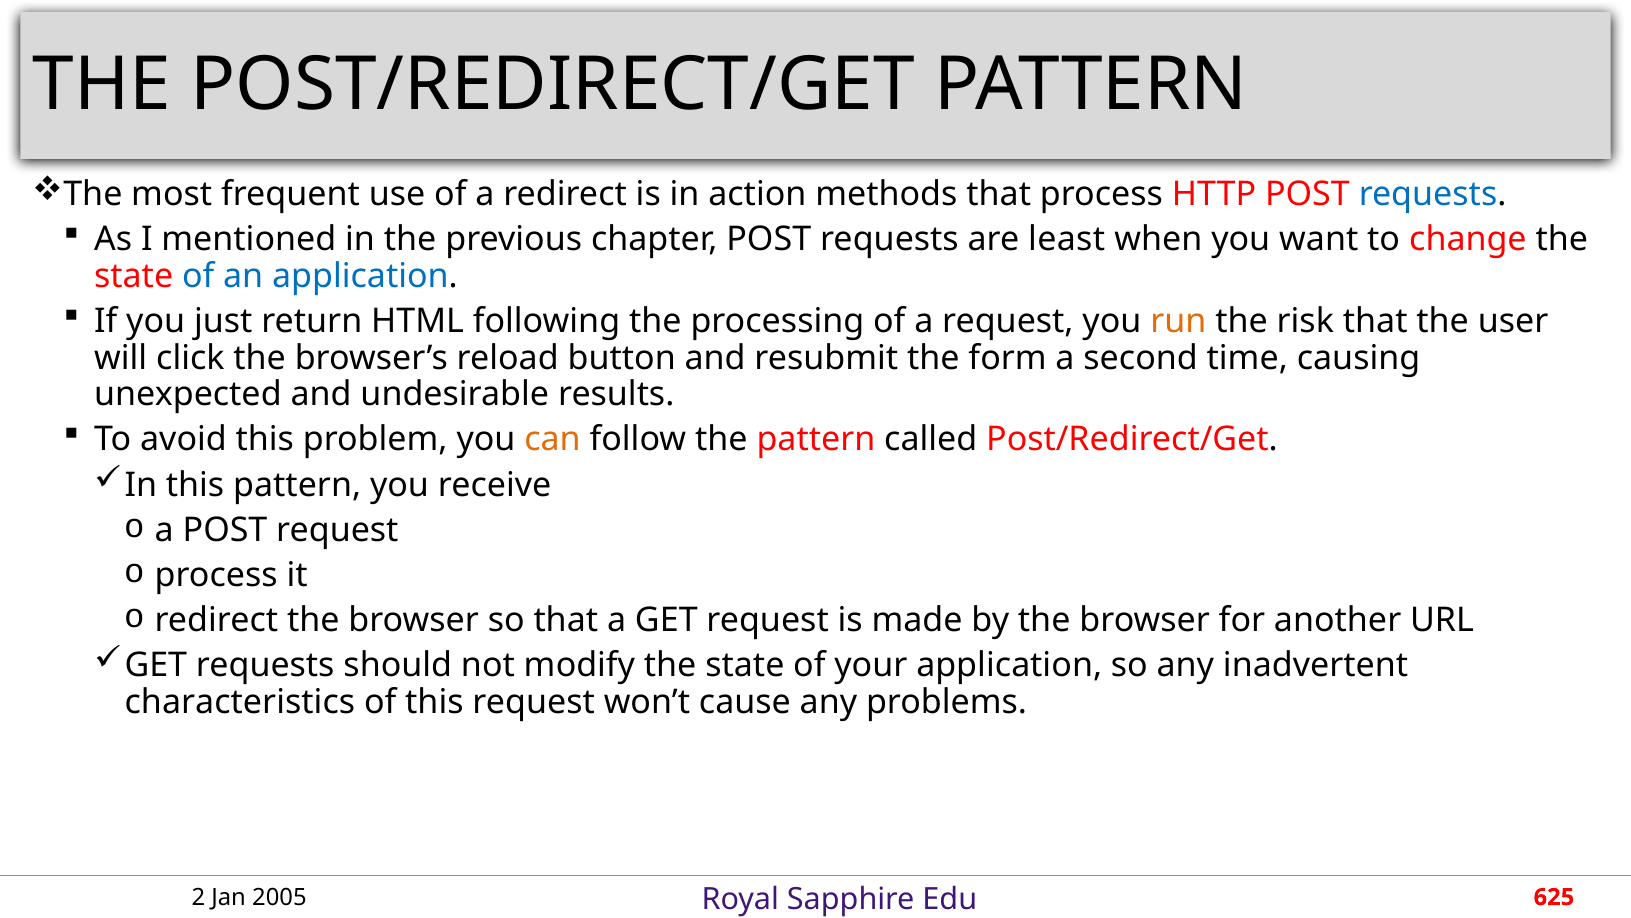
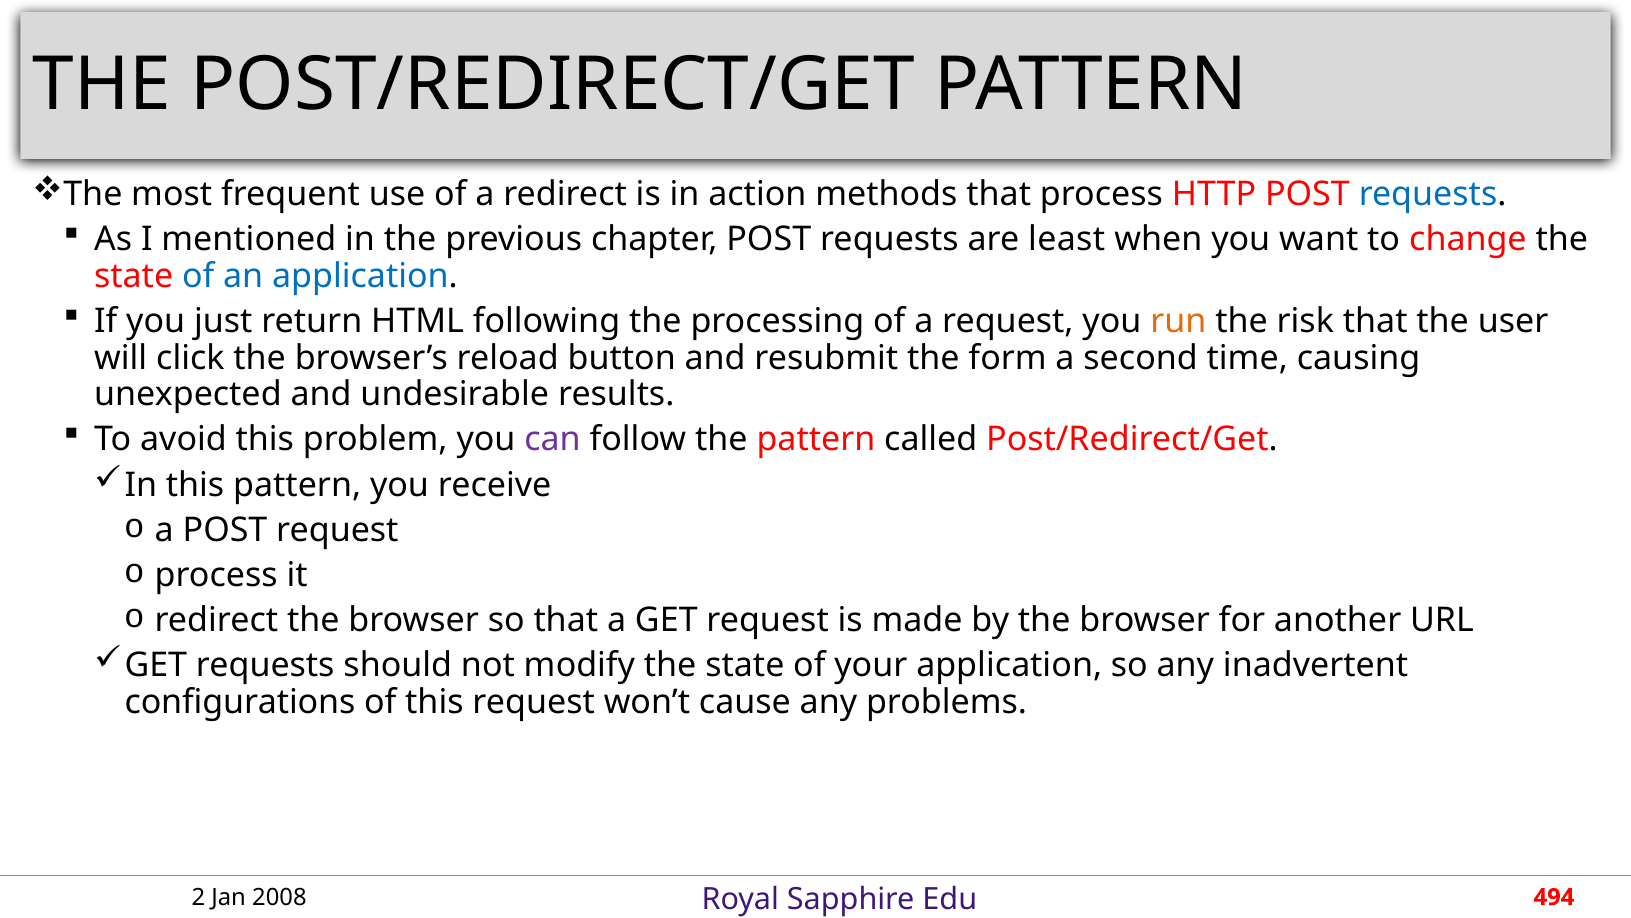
can colour: orange -> purple
characteristics: characteristics -> configurations
2005: 2005 -> 2008
625: 625 -> 494
